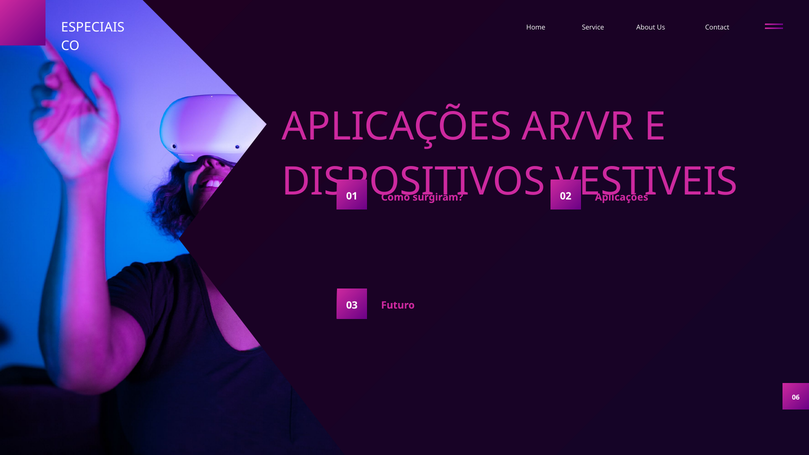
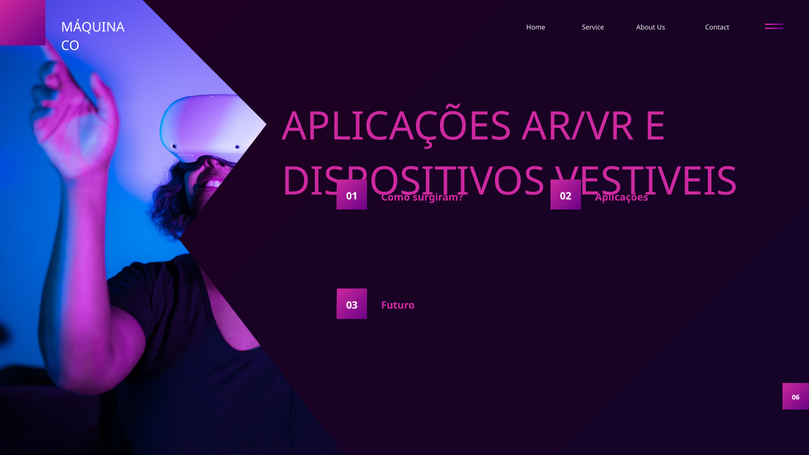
ESPECIAIS: ESPECIAIS -> MÁQUINA
